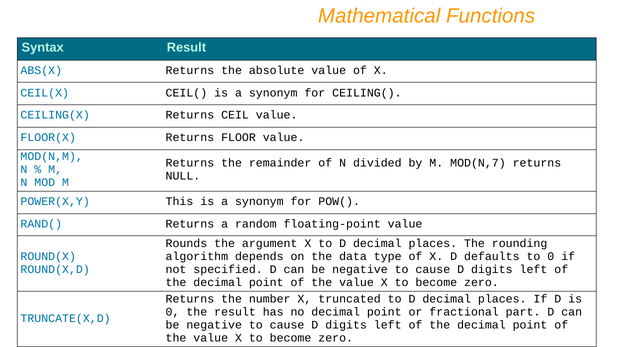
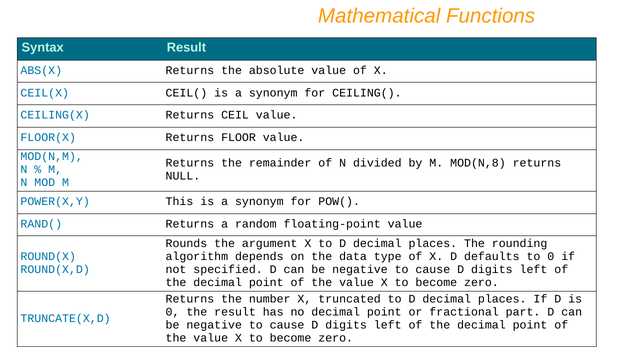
MOD(N,7: MOD(N,7 -> MOD(N,8
